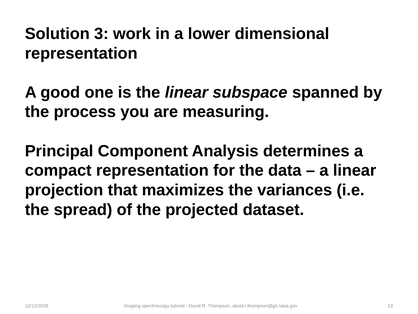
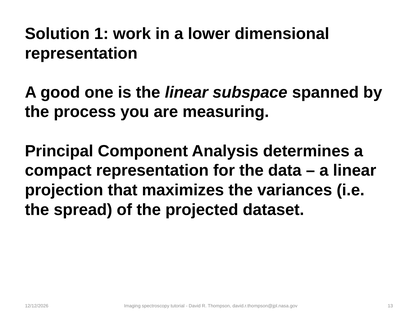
3: 3 -> 1
